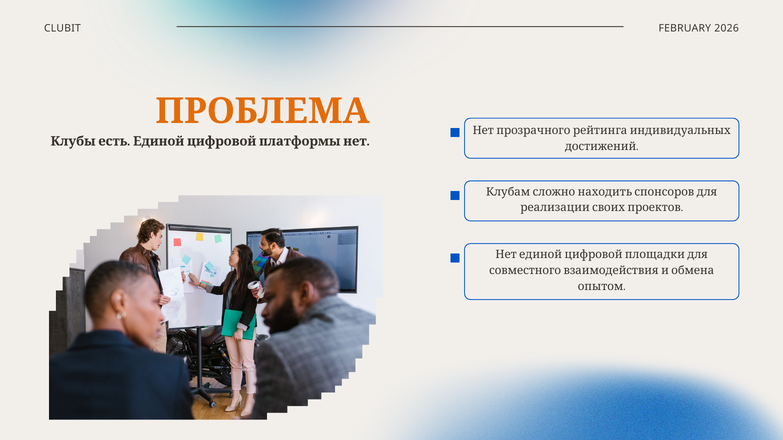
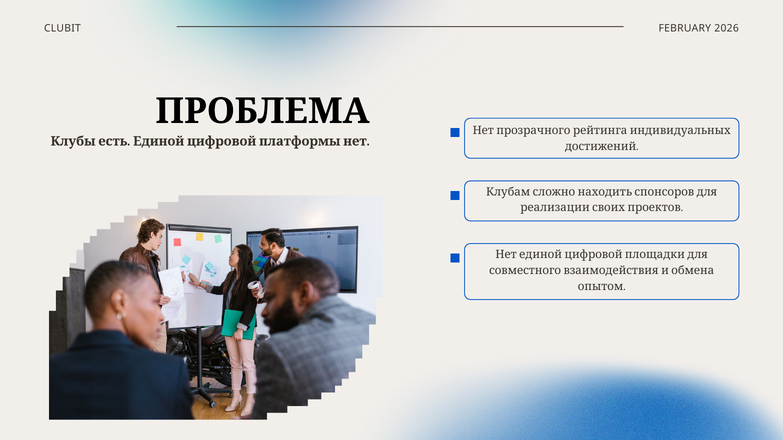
ПРОБЛЕМА colour: orange -> black
